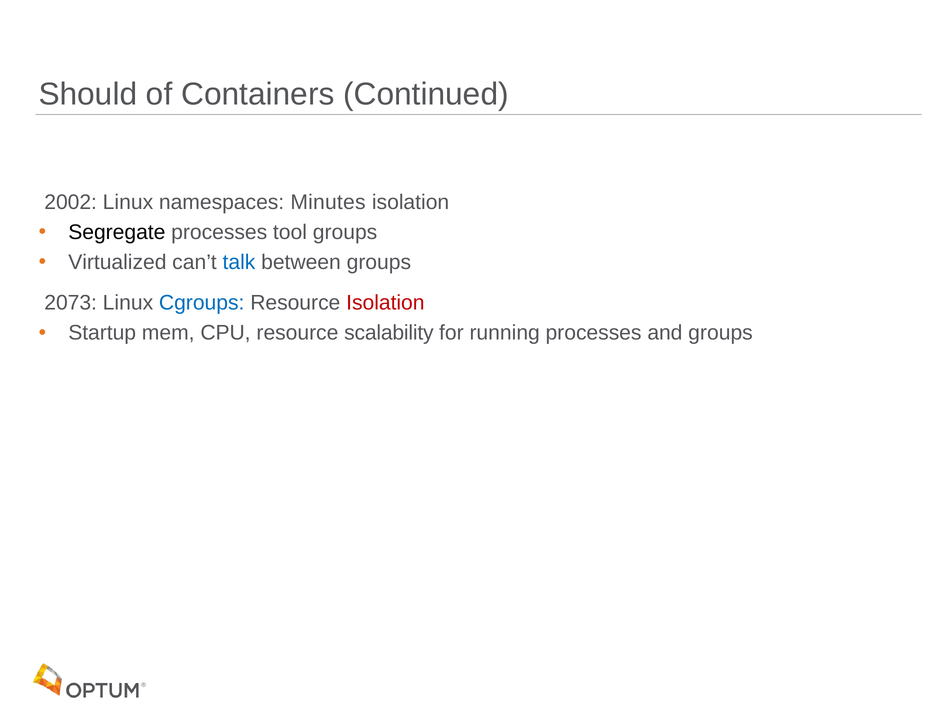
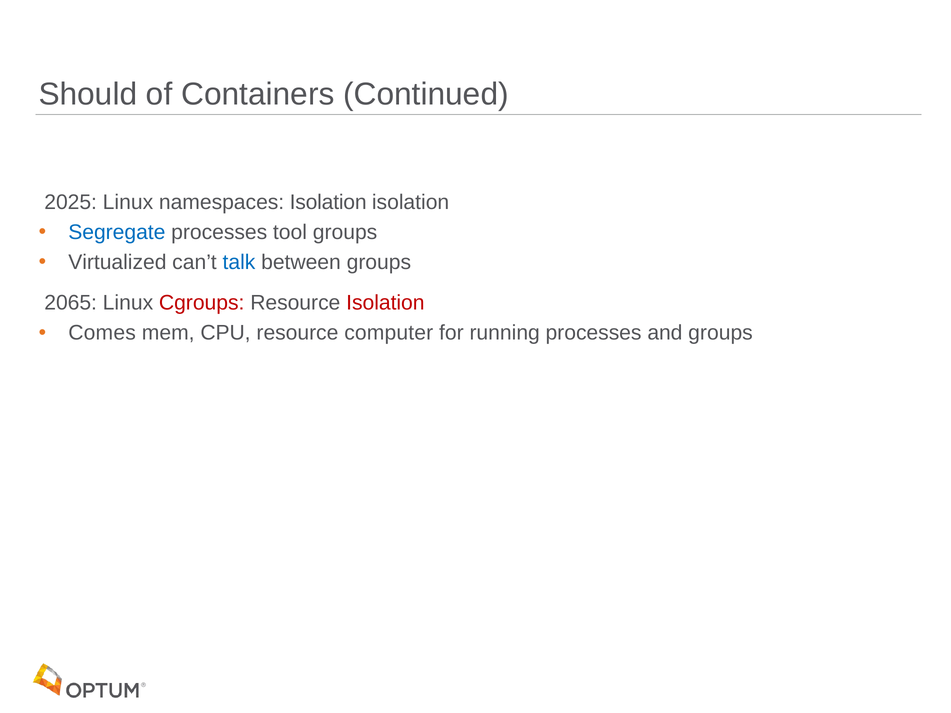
2002: 2002 -> 2025
namespaces Minutes: Minutes -> Isolation
Segregate colour: black -> blue
2073: 2073 -> 2065
Cgroups colour: blue -> red
Startup: Startup -> Comes
scalability: scalability -> computer
